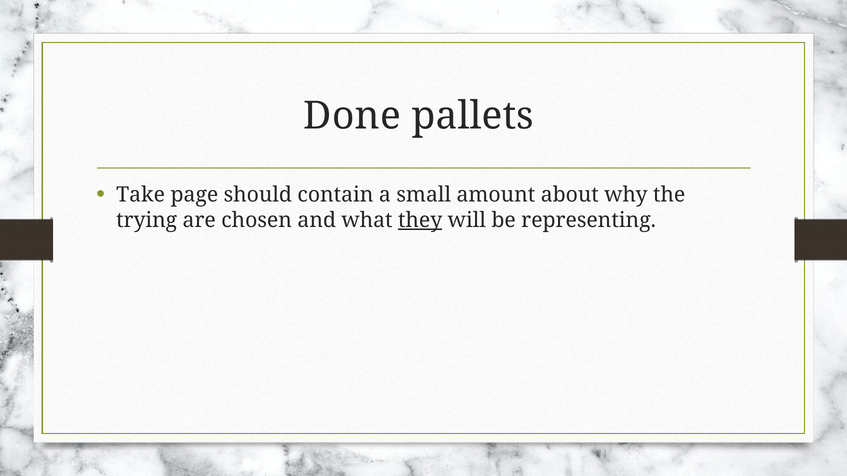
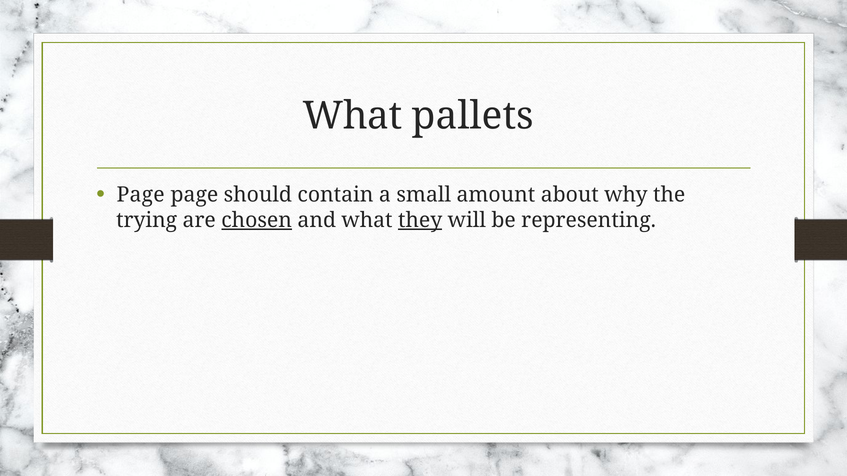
Done at (352, 116): Done -> What
Take at (141, 195): Take -> Page
chosen underline: none -> present
